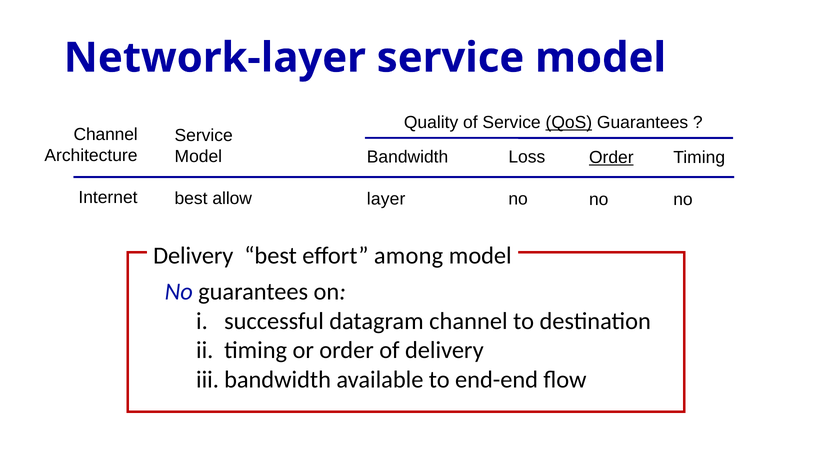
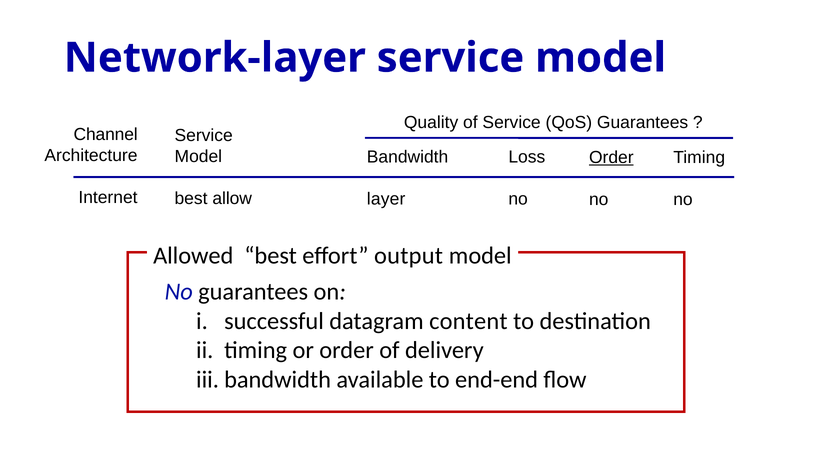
QoS underline: present -> none
Delivery at (193, 256): Delivery -> Allowed
among: among -> output
channel at (468, 321): channel -> content
